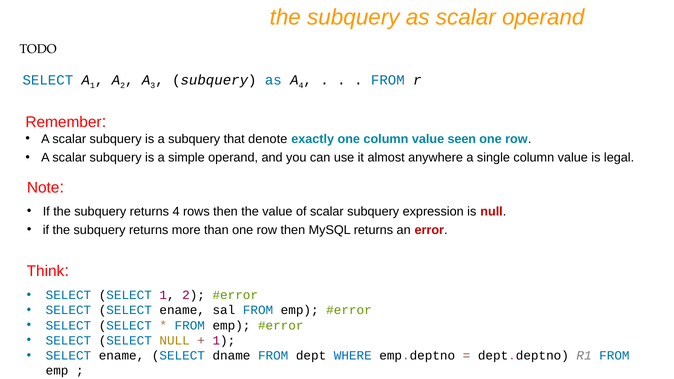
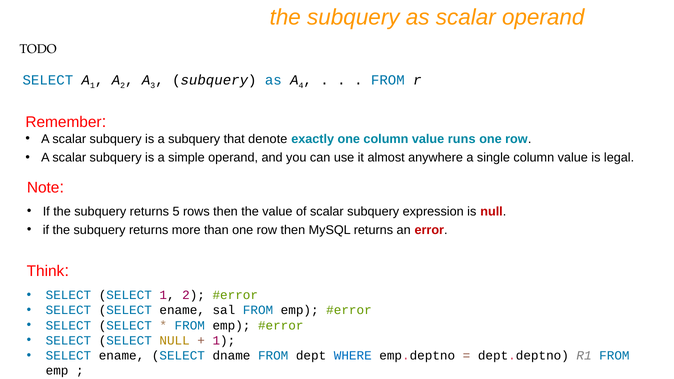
seen: seen -> runs
returns 4: 4 -> 5
